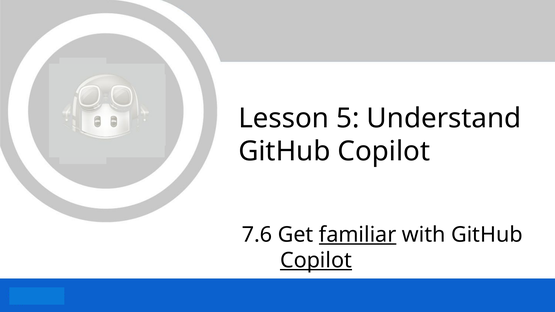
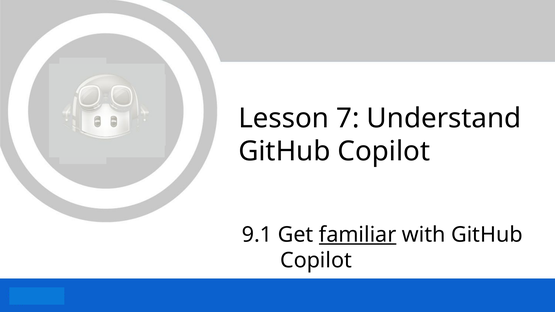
5: 5 -> 7
7.6: 7.6 -> 9.1
Copilot at (316, 261) underline: present -> none
